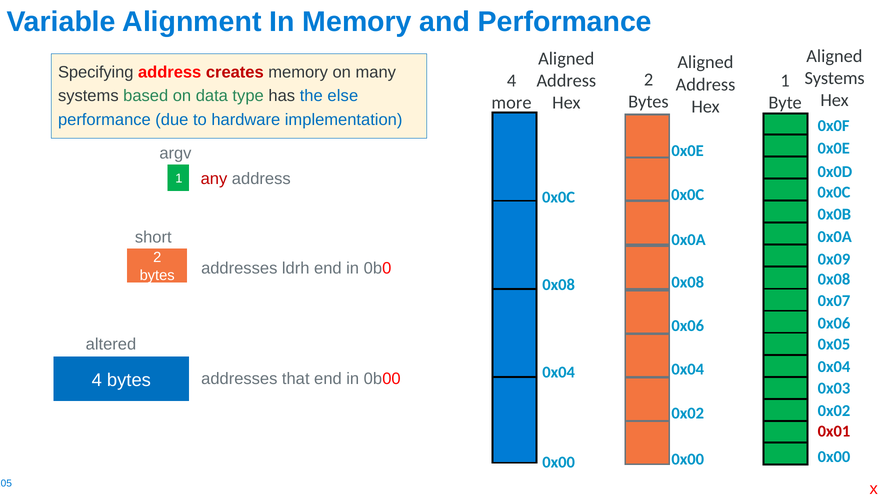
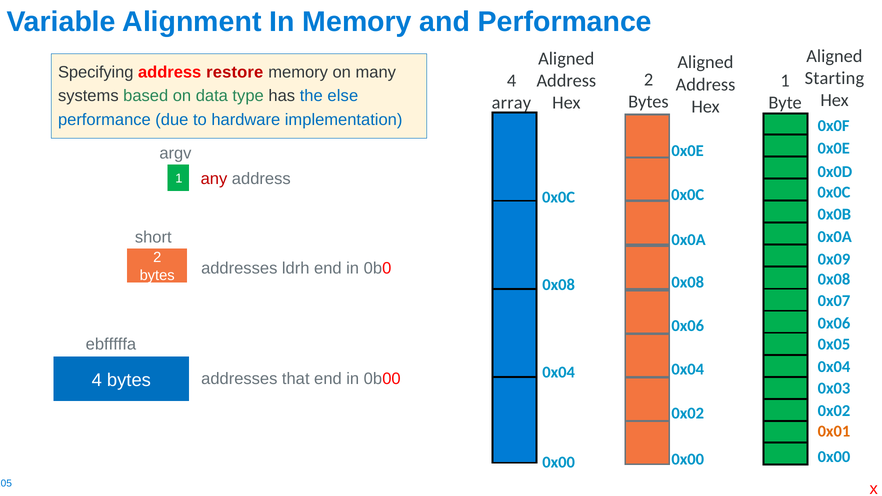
creates: creates -> restore
Systems at (835, 78): Systems -> Starting
more: more -> array
altered: altered -> ebfffffa
0x01 colour: red -> orange
